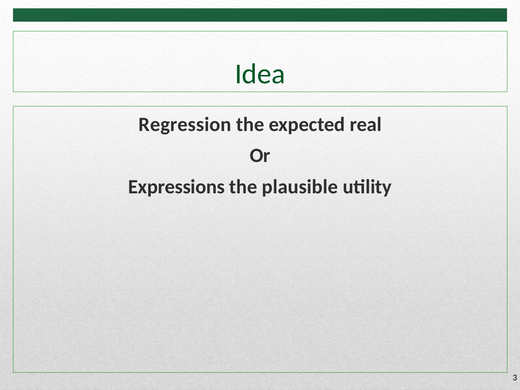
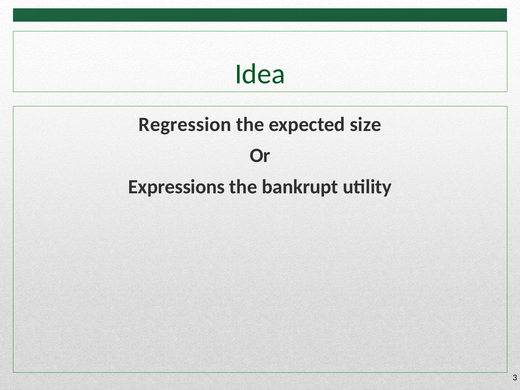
real: real -> size
plausible: plausible -> bankrupt
